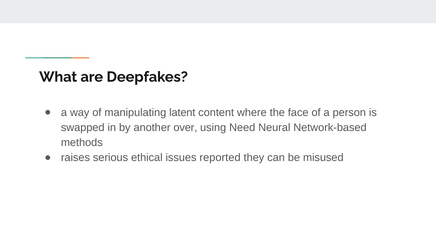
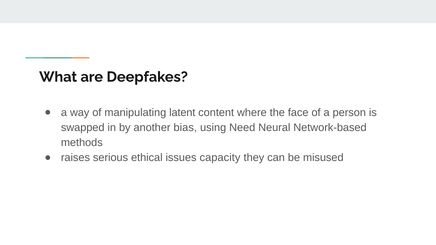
over: over -> bias
reported: reported -> capacity
